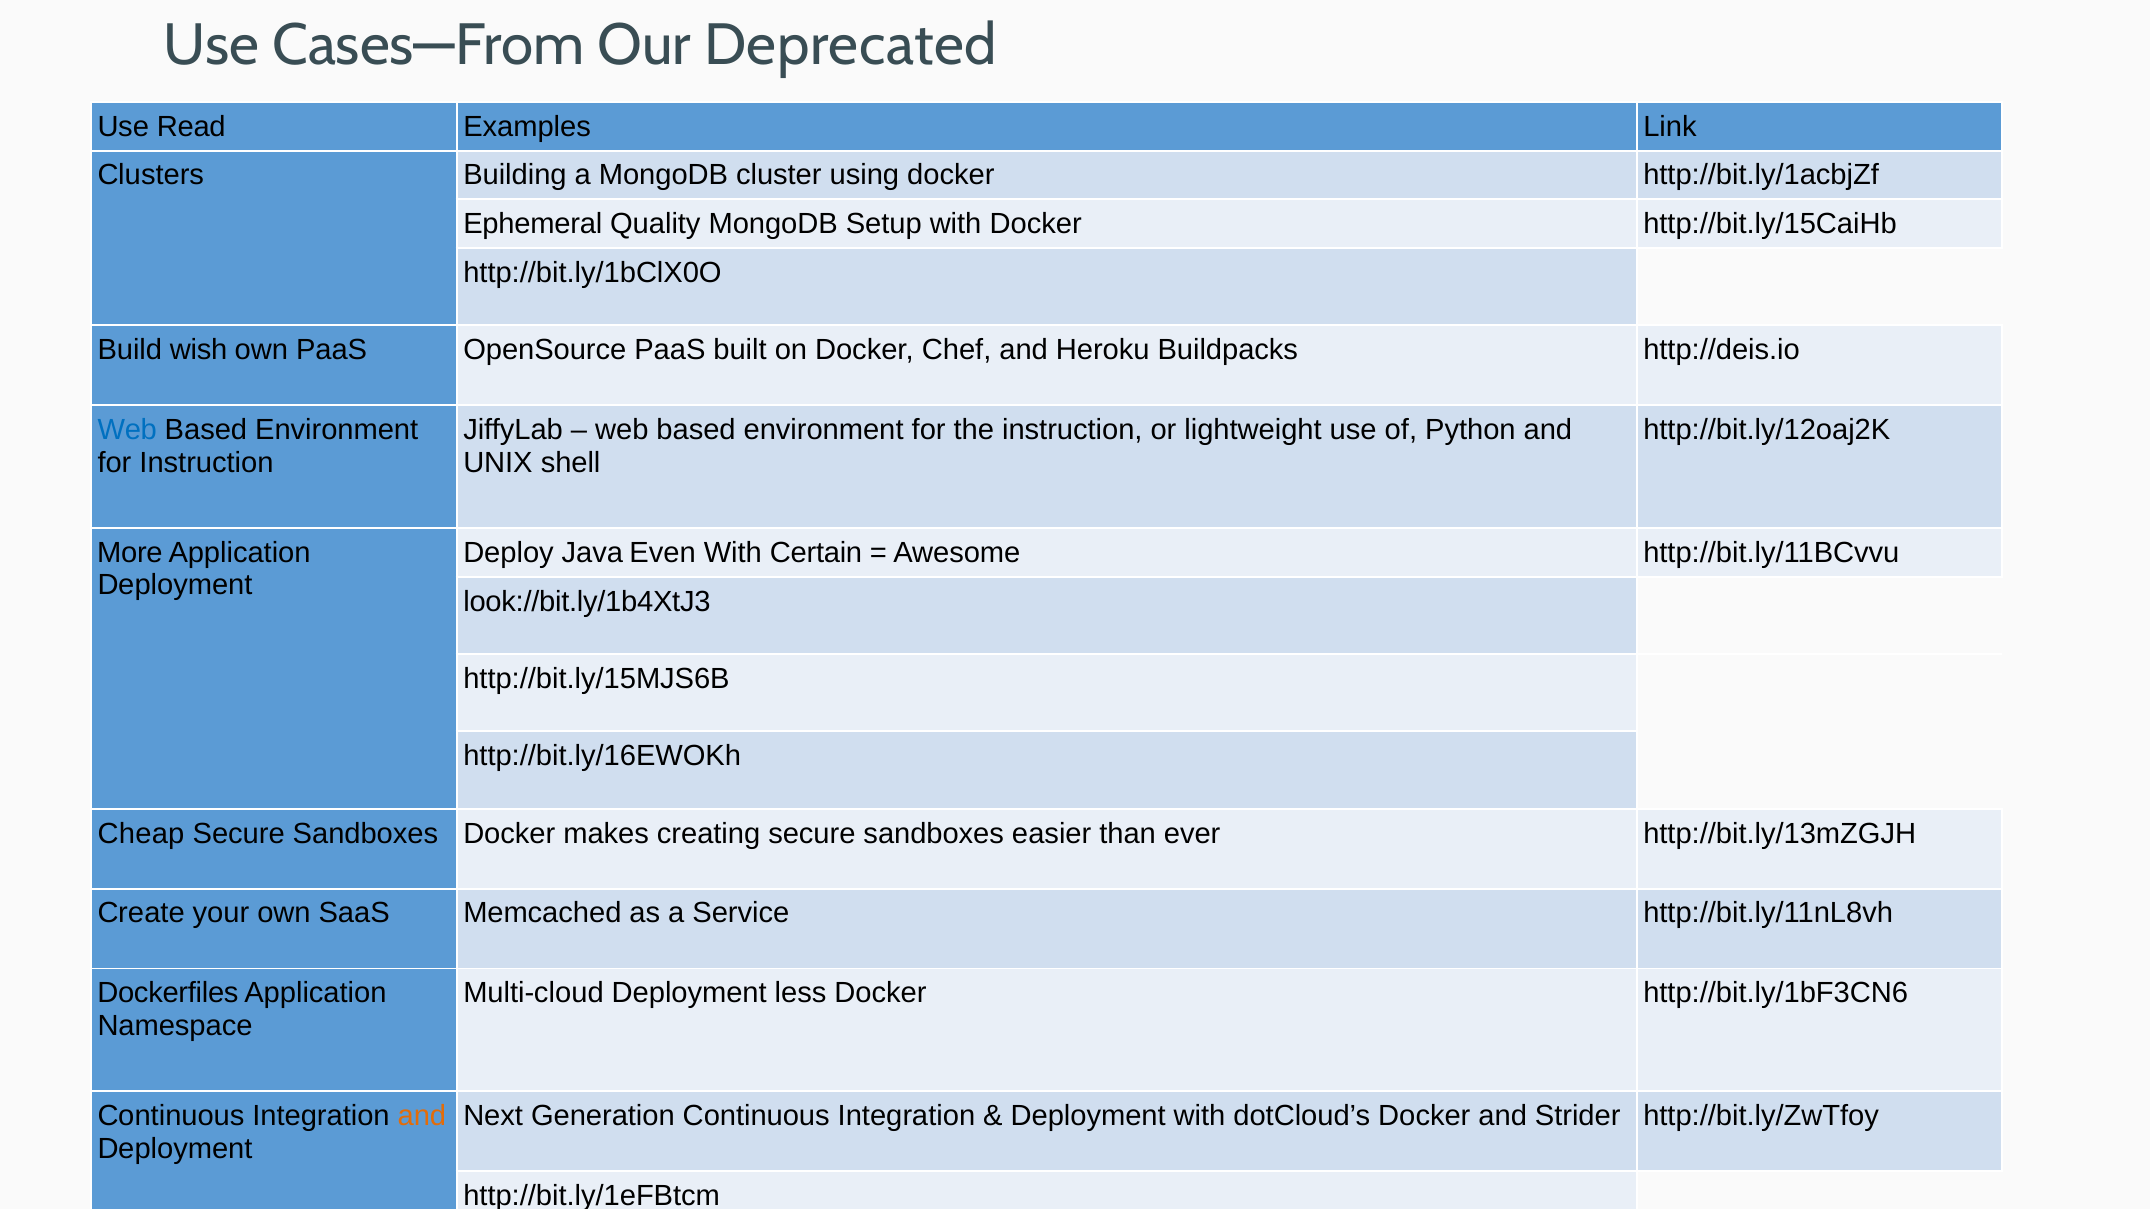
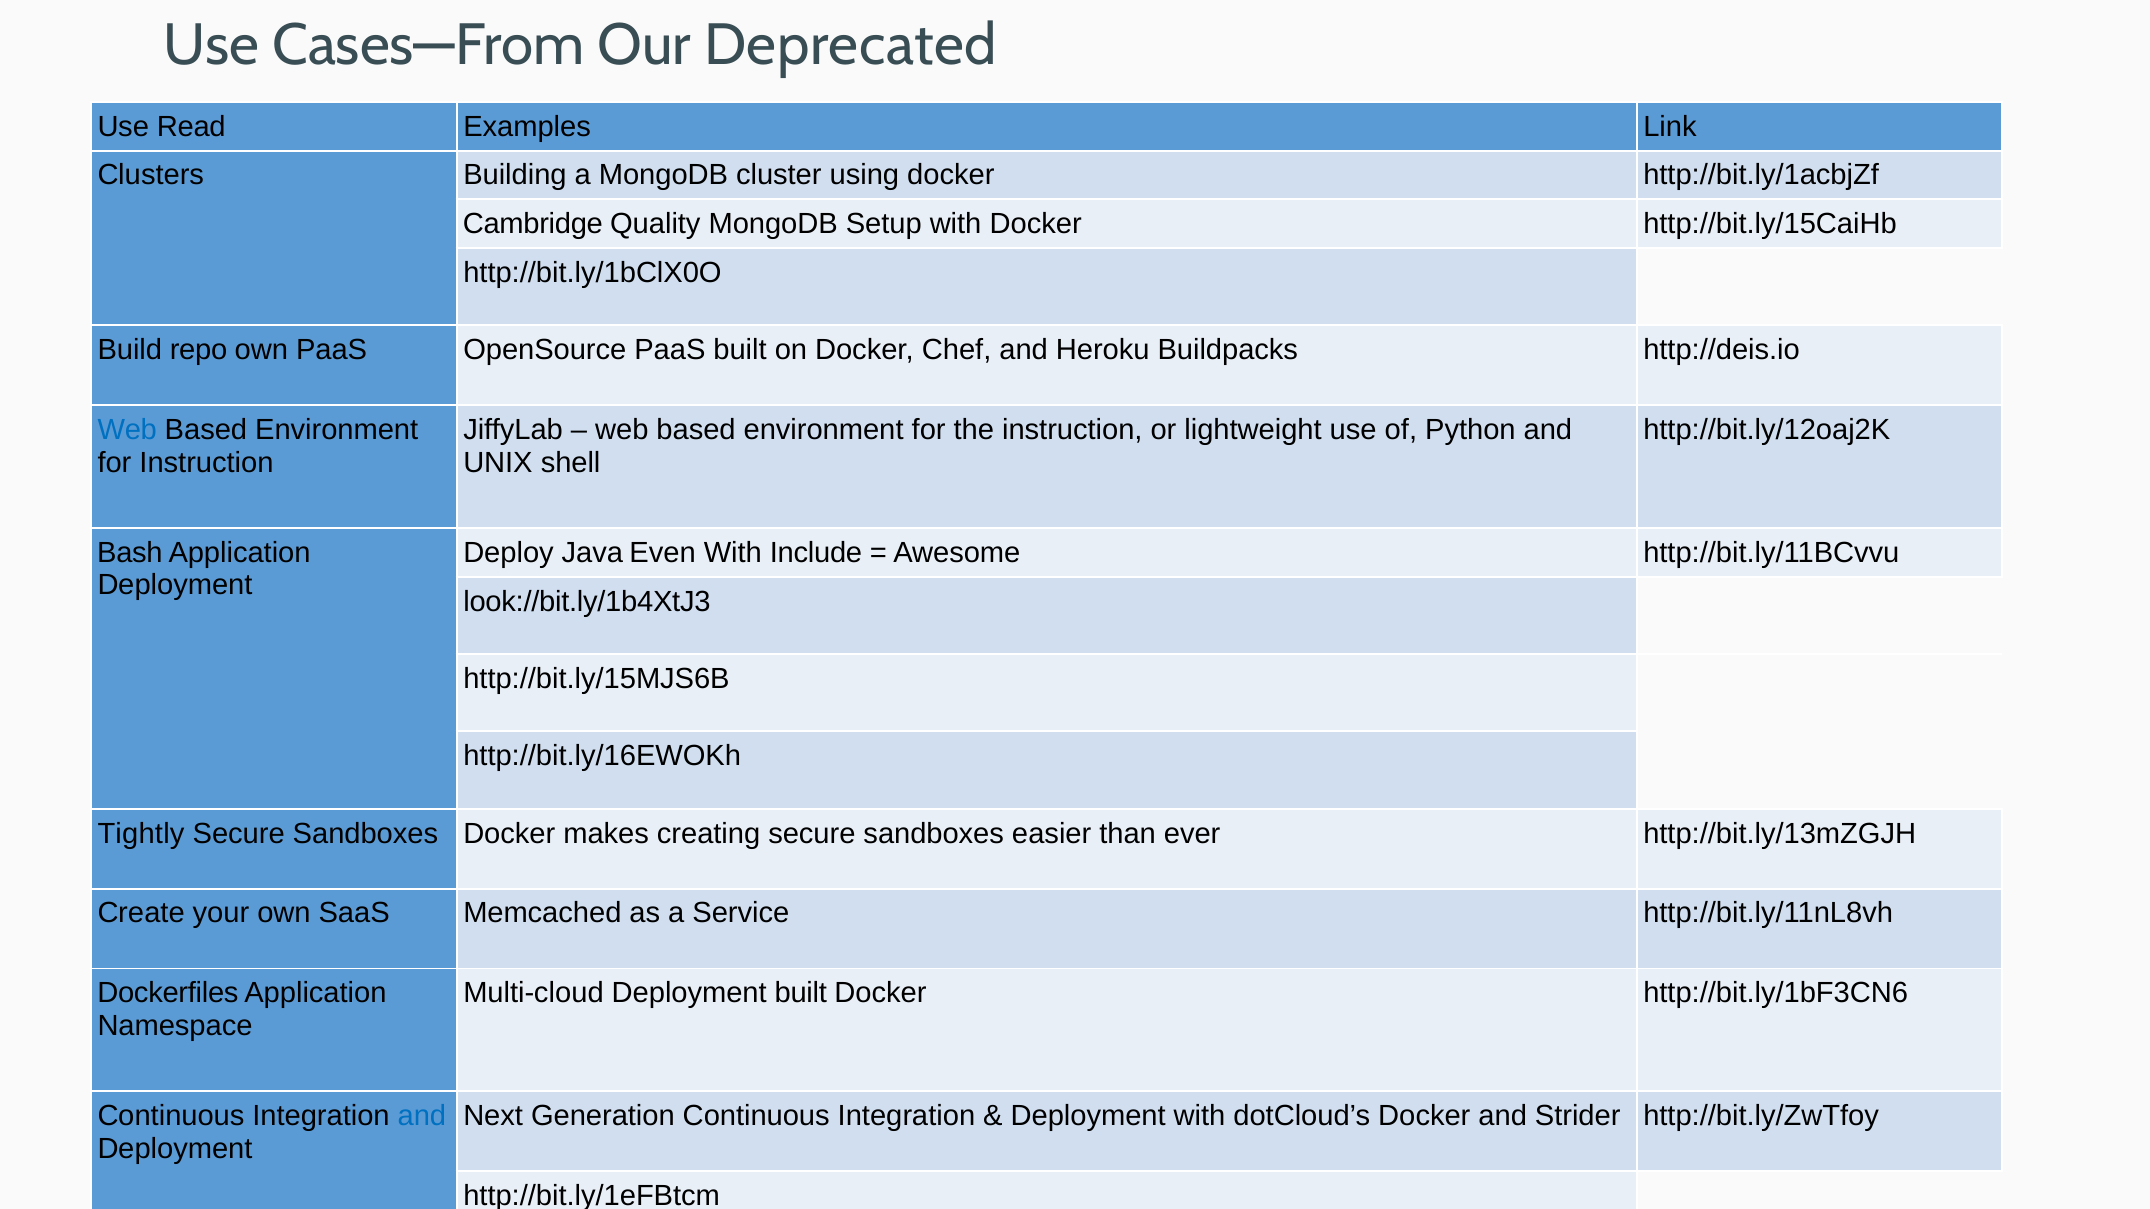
Ephemeral: Ephemeral -> Cambridge
wish: wish -> repo
More: More -> Bash
Certain: Certain -> Include
Cheap: Cheap -> Tightly
Deployment less: less -> built
and at (422, 1117) colour: orange -> blue
